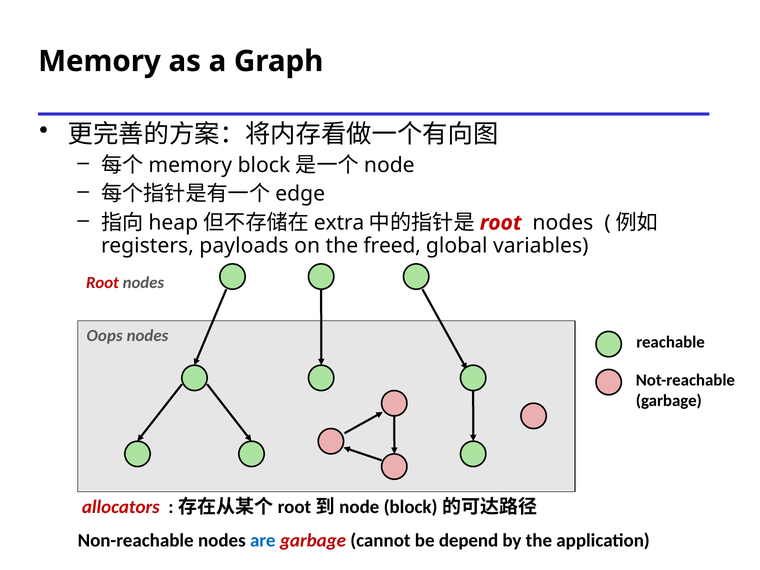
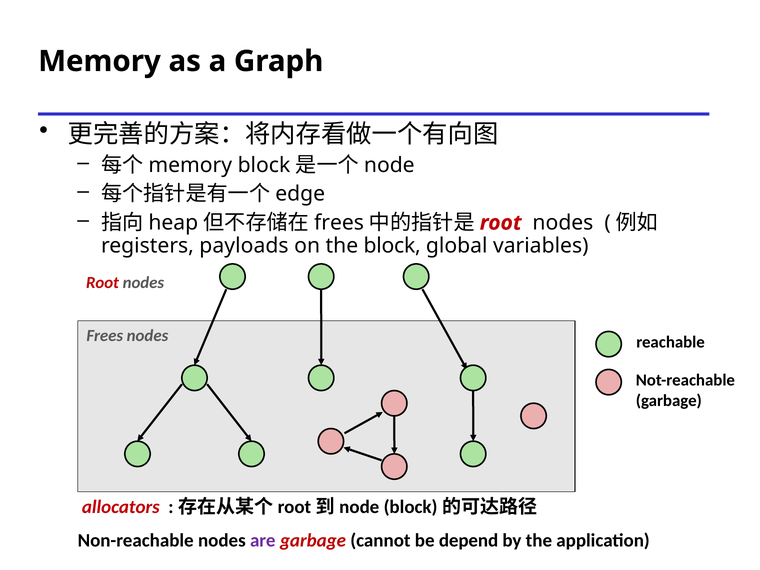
extra at (339, 223): extra -> frees
the freed: freed -> block
Oops at (105, 336): Oops -> Frees
are colour: blue -> purple
